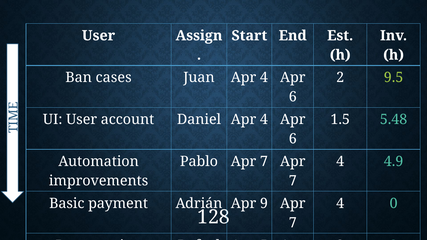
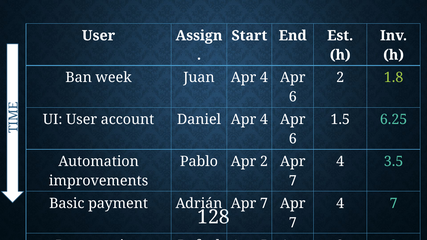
cases: cases -> week
9.5: 9.5 -> 1.8
5.48: 5.48 -> 6.25
7 at (264, 162): 7 -> 2
4.9: 4.9 -> 3.5
Adrián Apr 9: 9 -> 7
4 0: 0 -> 7
